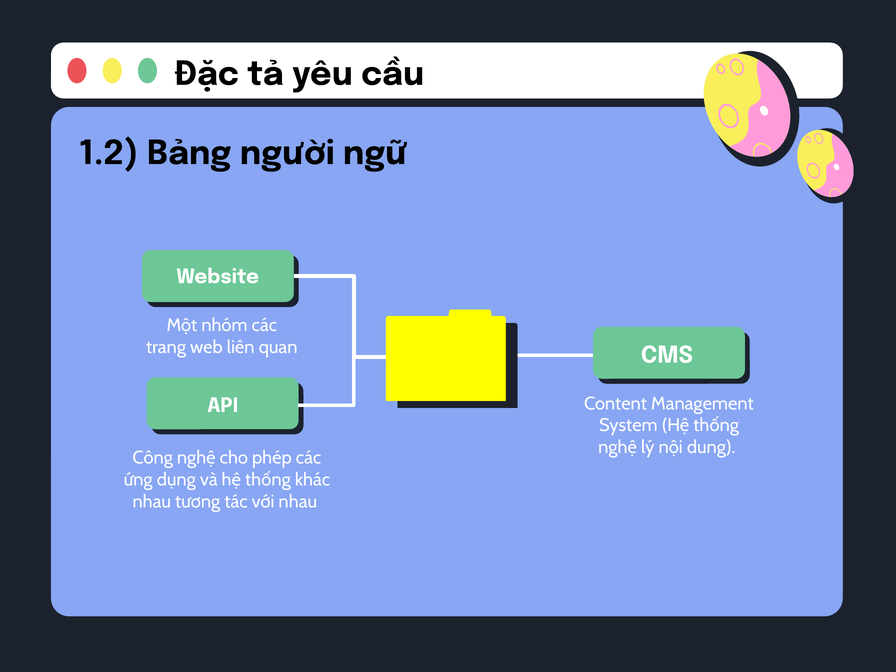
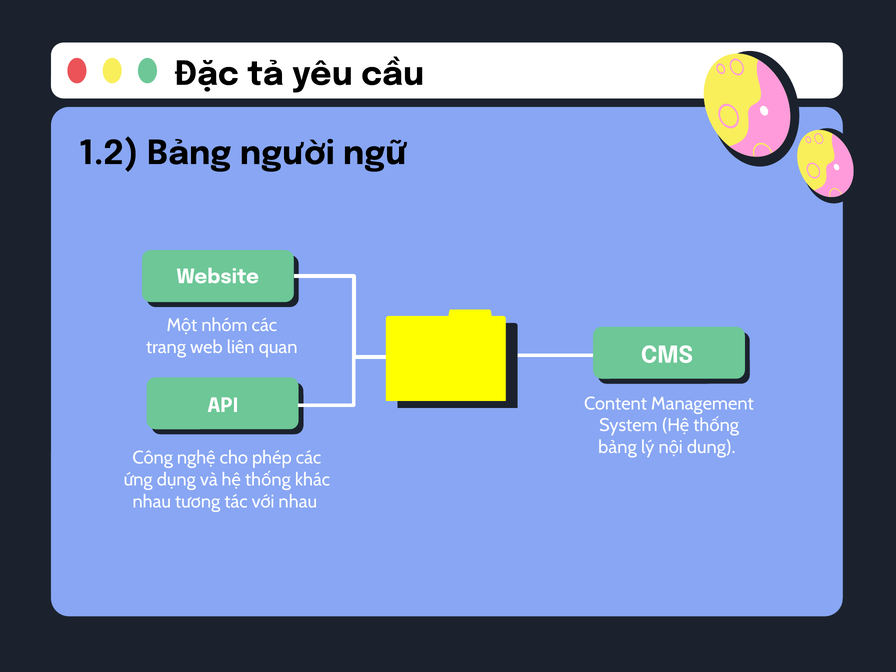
nghệ at (618, 447): nghệ -> bảng
